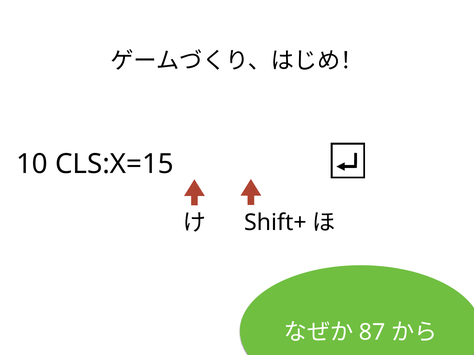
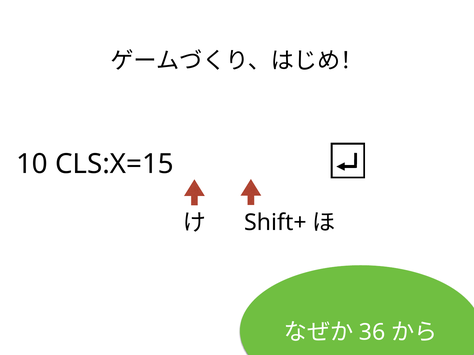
87: 87 -> 36
